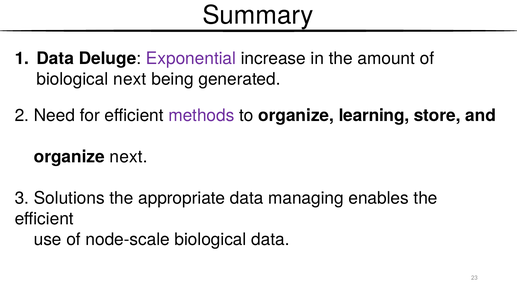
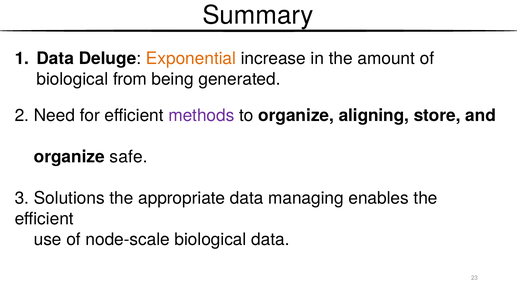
Exponential colour: purple -> orange
biological next: next -> from
learning: learning -> aligning
organize next: next -> safe
